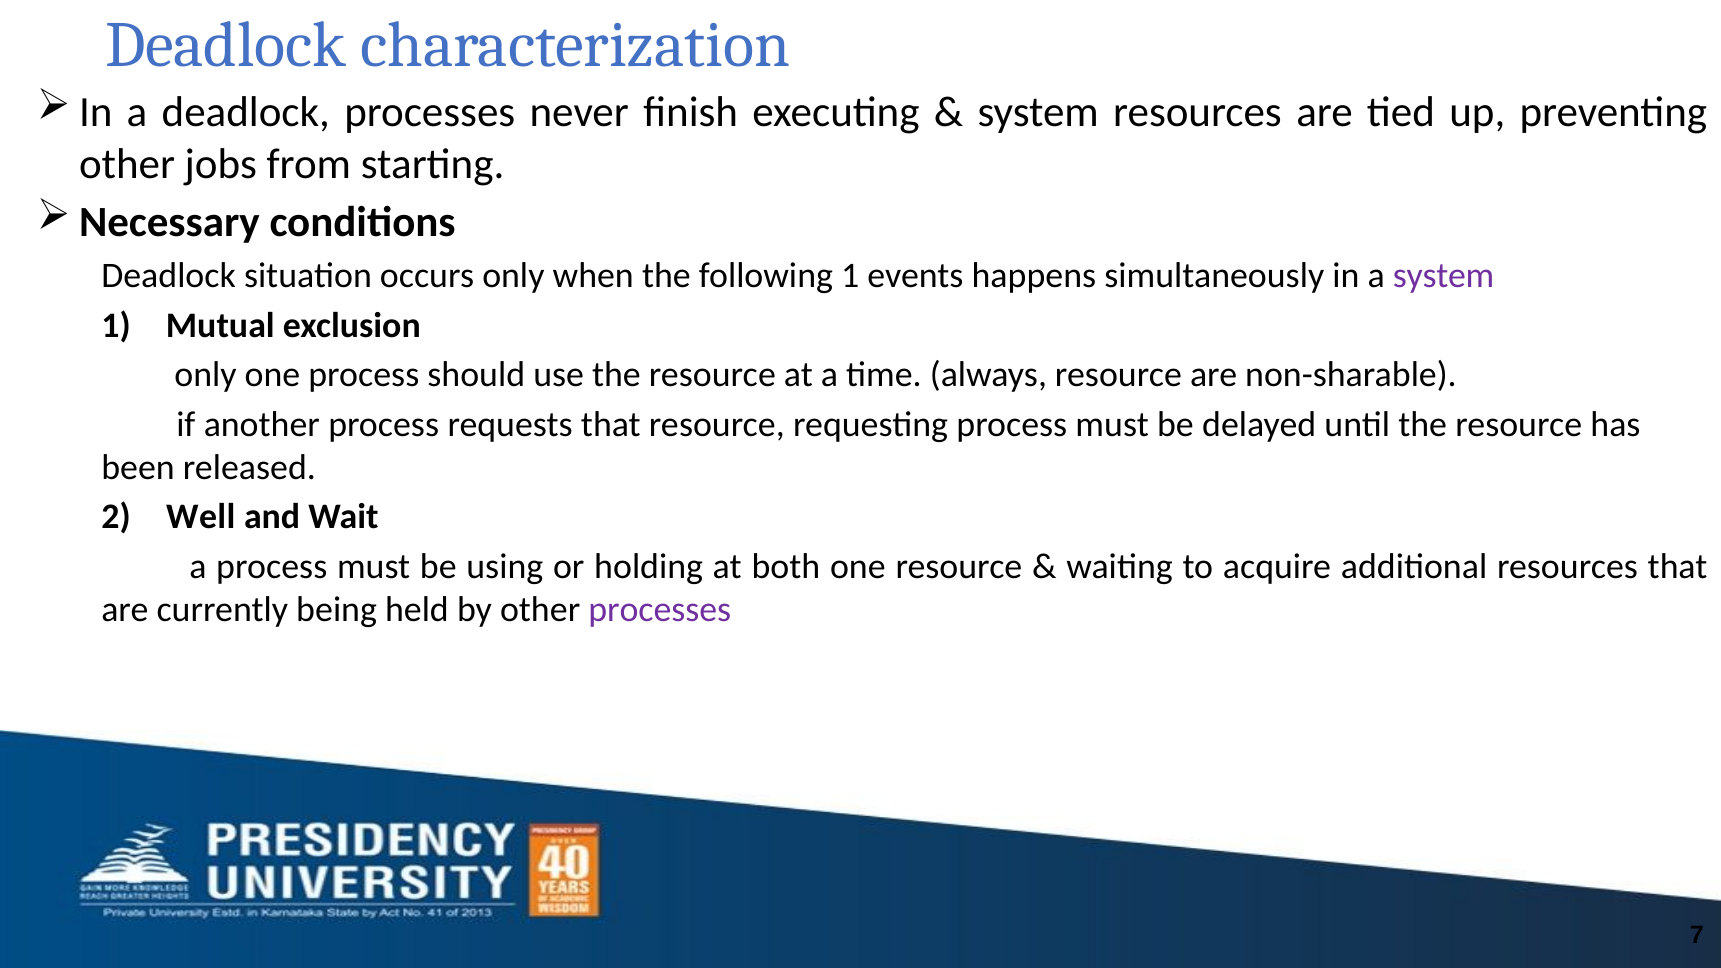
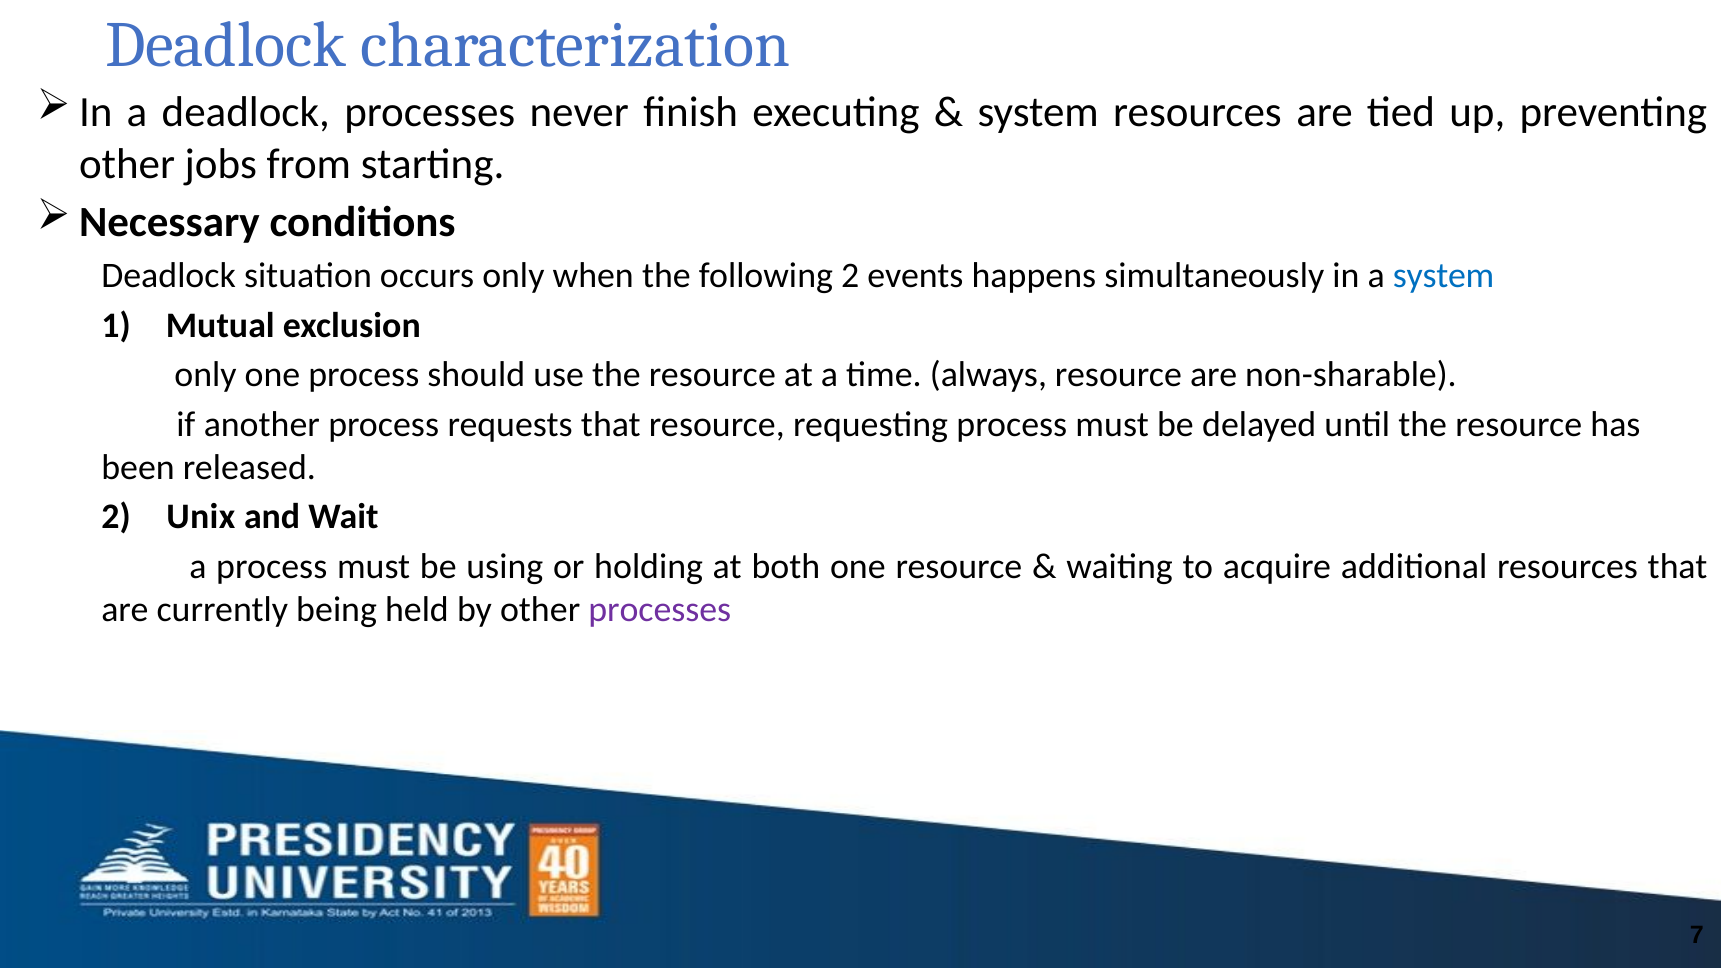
following 1: 1 -> 2
system at (1444, 276) colour: purple -> blue
Well: Well -> Unix
